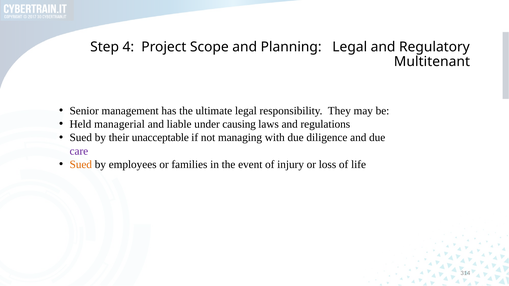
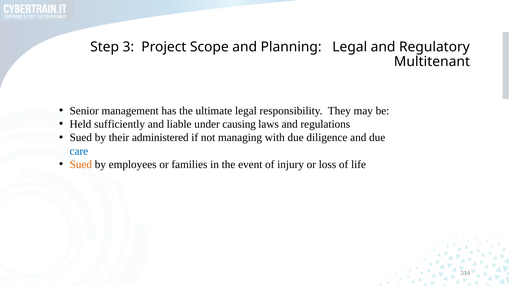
4: 4 -> 3
managerial: managerial -> sufficiently
unacceptable: unacceptable -> administered
care colour: purple -> blue
